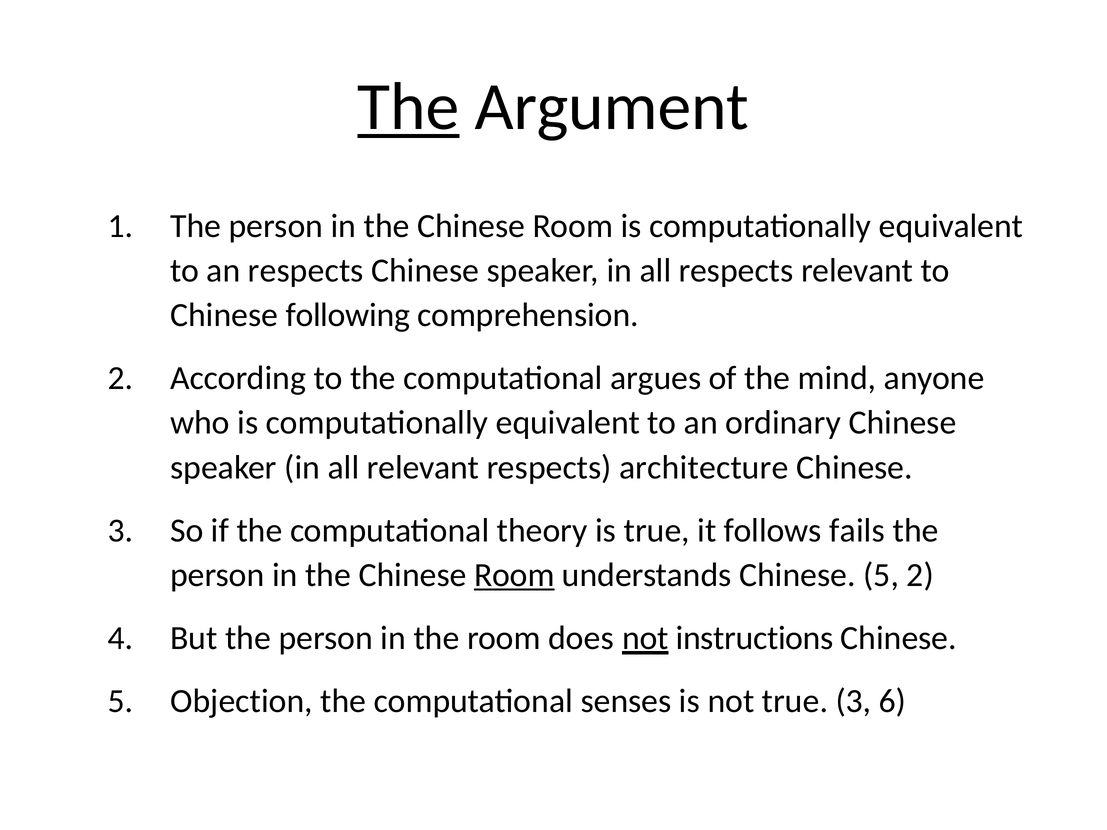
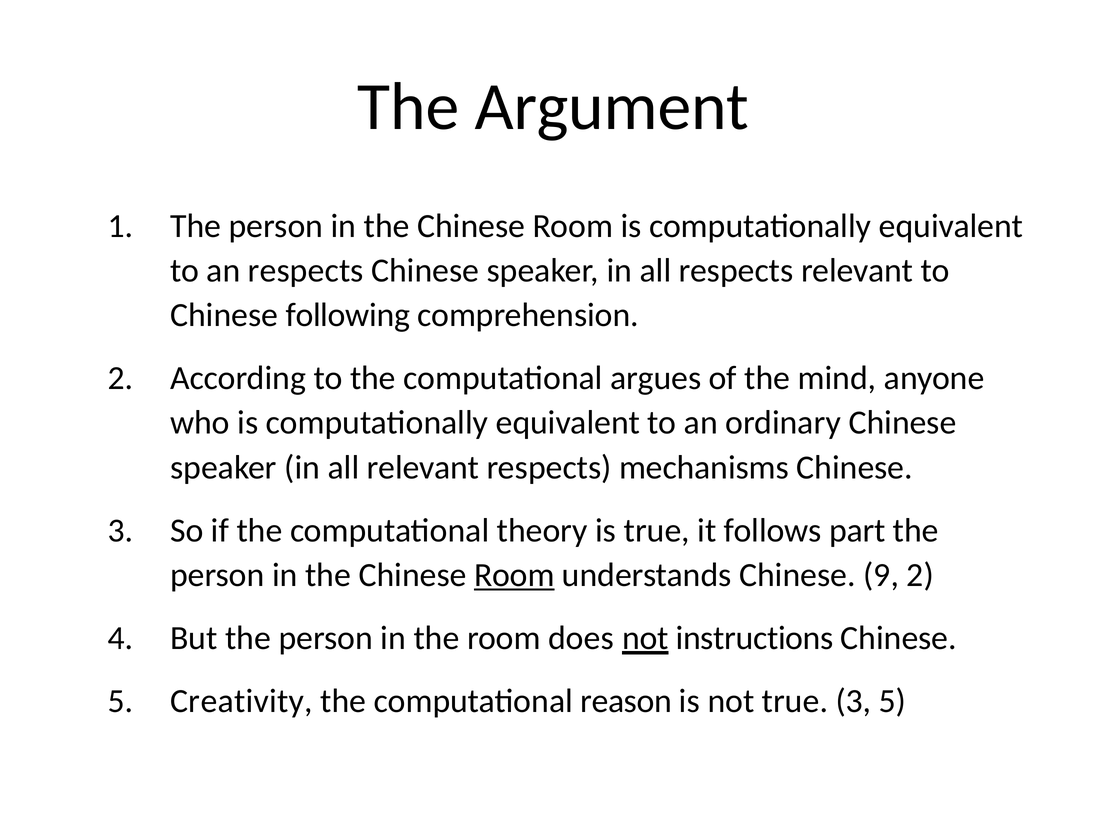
The at (408, 107) underline: present -> none
architecture: architecture -> mechanisms
fails: fails -> part
understands Chinese 5: 5 -> 9
Objection: Objection -> Creativity
senses: senses -> reason
3 6: 6 -> 5
